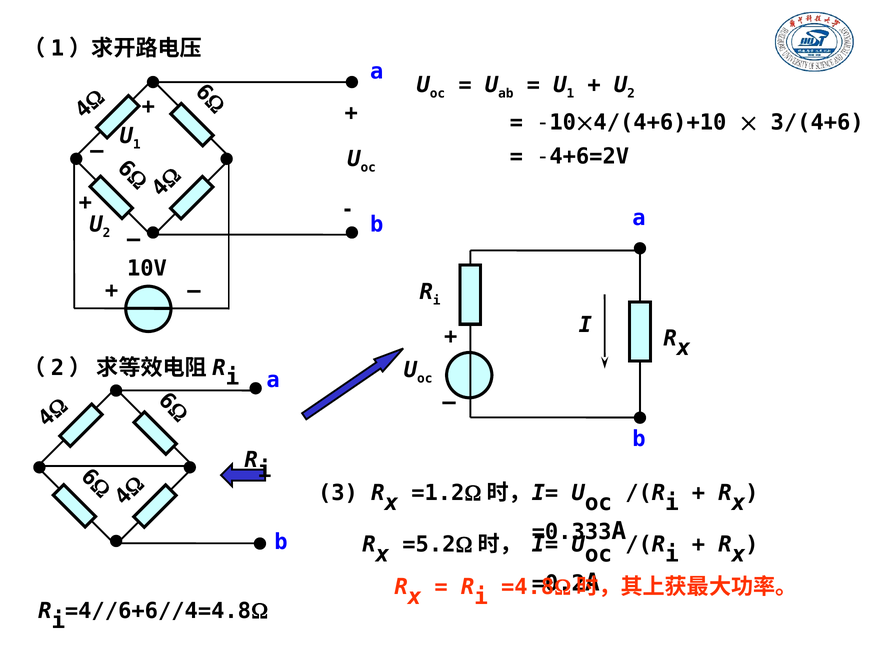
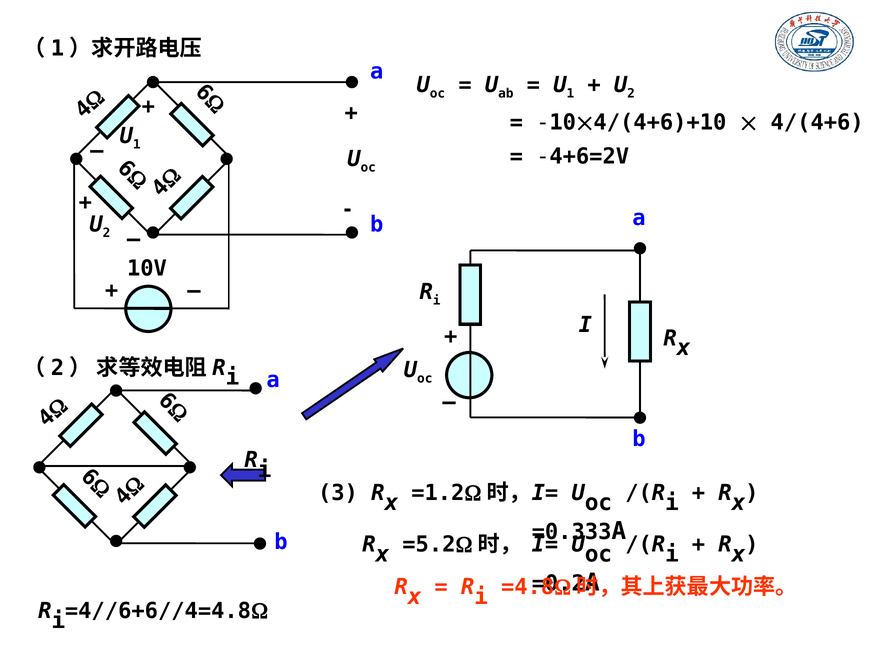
3/(4+6: 3/(4+6 -> 4/(4+6
